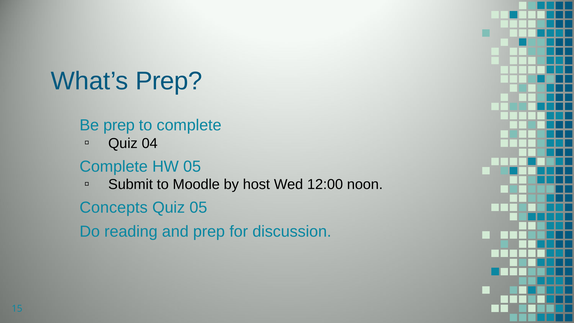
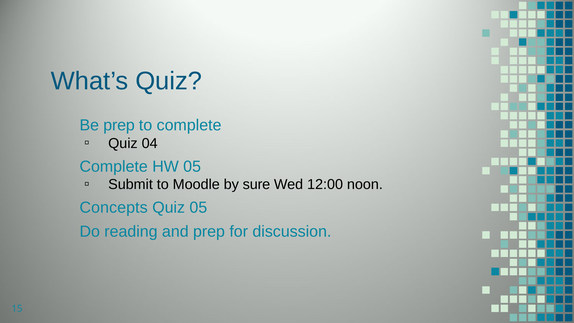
What’s Prep: Prep -> Quiz
host: host -> sure
